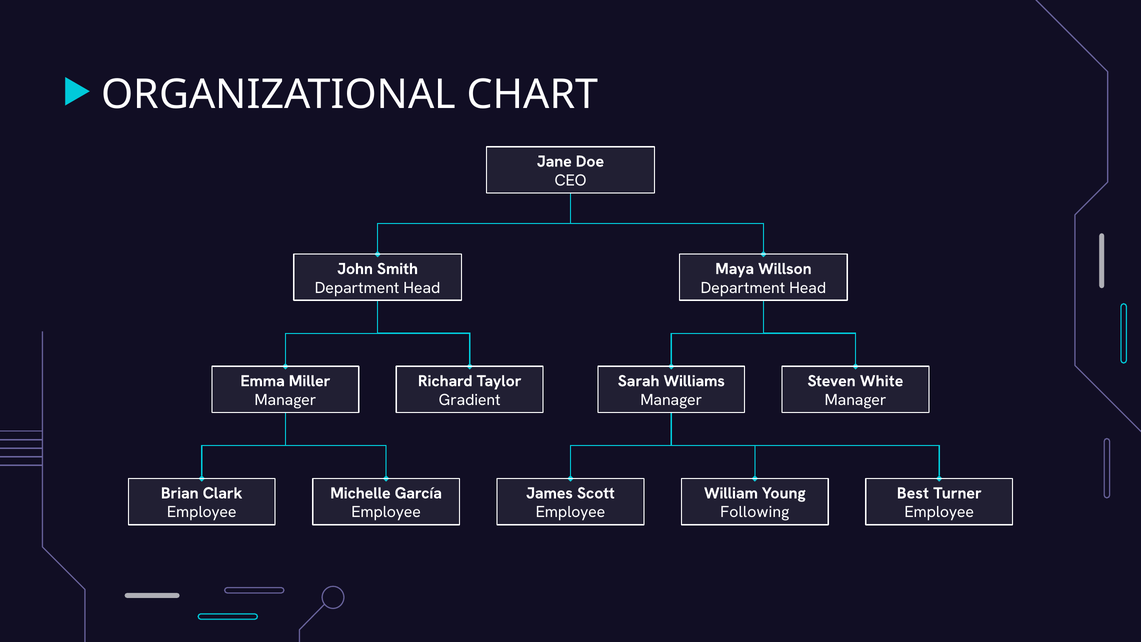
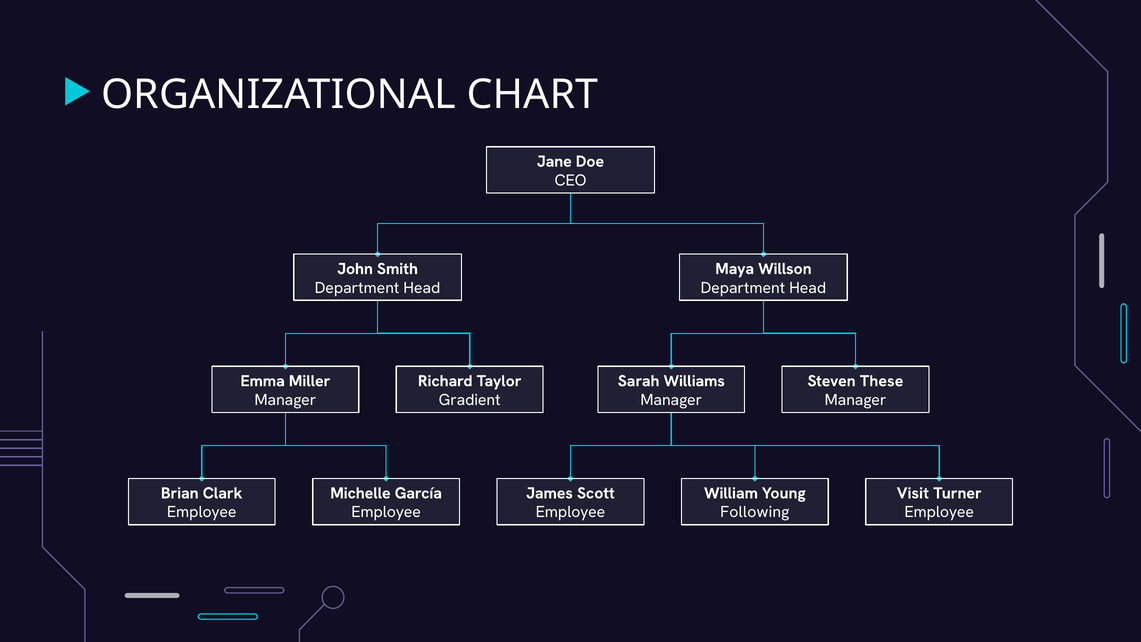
White: White -> These
Best: Best -> Visit
